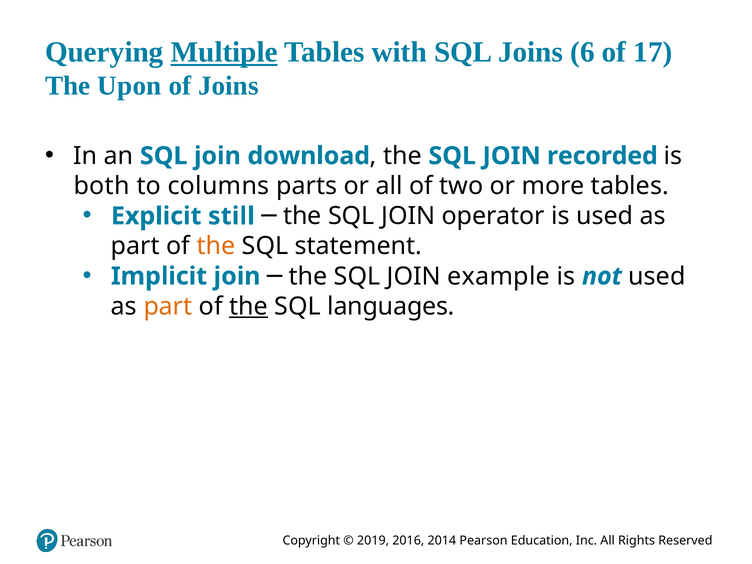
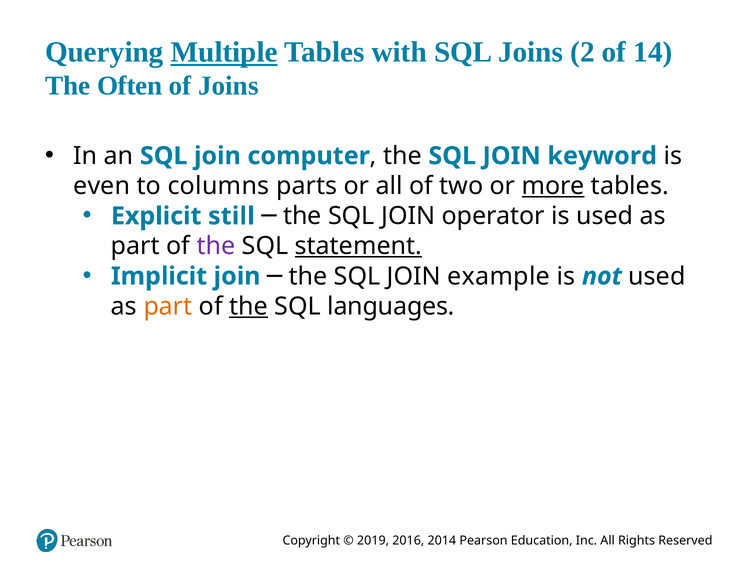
6: 6 -> 2
17: 17 -> 14
Upon: Upon -> Often
download: download -> computer
recorded: recorded -> keyword
both: both -> even
more underline: none -> present
the at (216, 246) colour: orange -> purple
statement underline: none -> present
